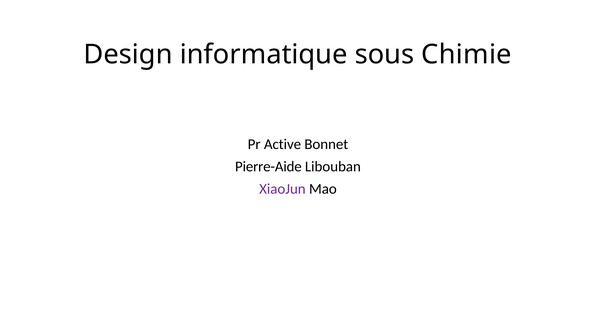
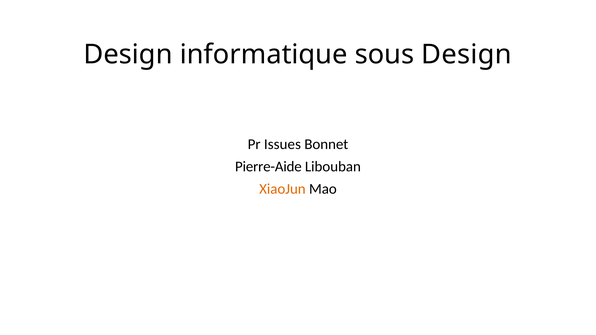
sous Chimie: Chimie -> Design
Active: Active -> Issues
XiaoJun colour: purple -> orange
